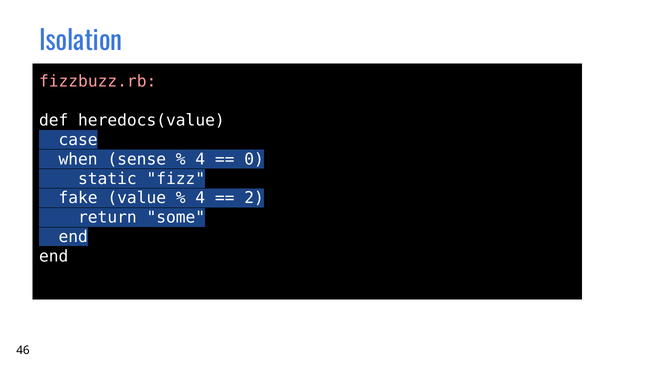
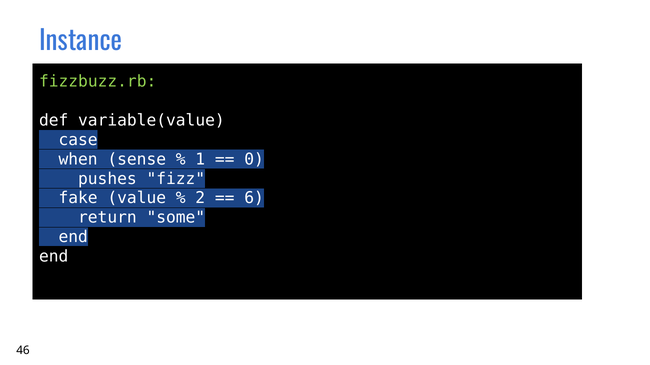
Isolation: Isolation -> Instance
fizzbuzz.rb colour: pink -> light green
heredocs(value: heredocs(value -> variable(value
4 at (200, 159): 4 -> 1
static: static -> pushes
4 at (200, 198): 4 -> 2
2: 2 -> 6
